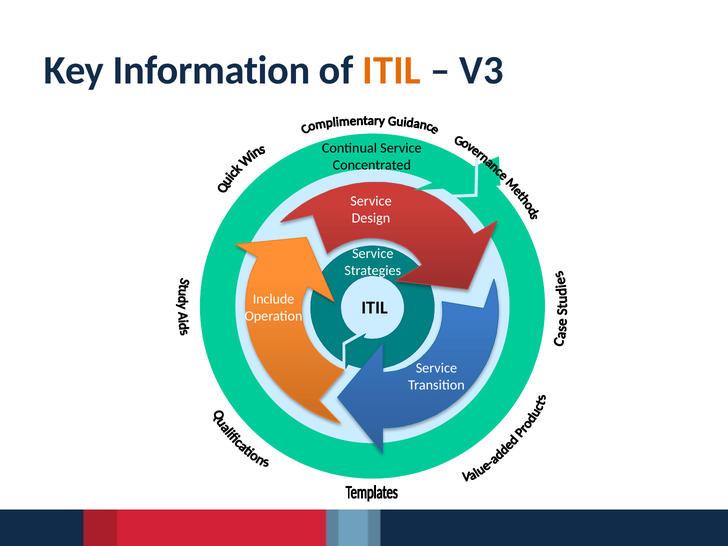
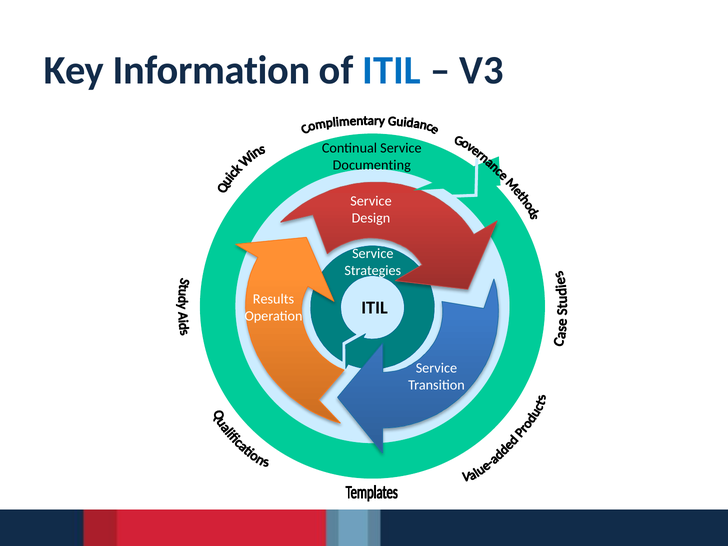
ITIL at (392, 70) colour: orange -> blue
Concentrated: Concentrated -> Documenting
Include: Include -> Results
